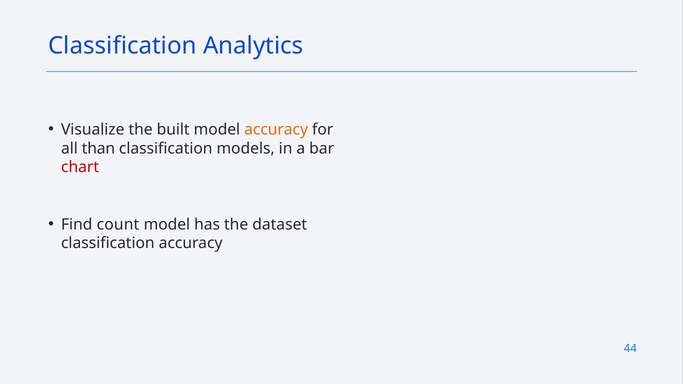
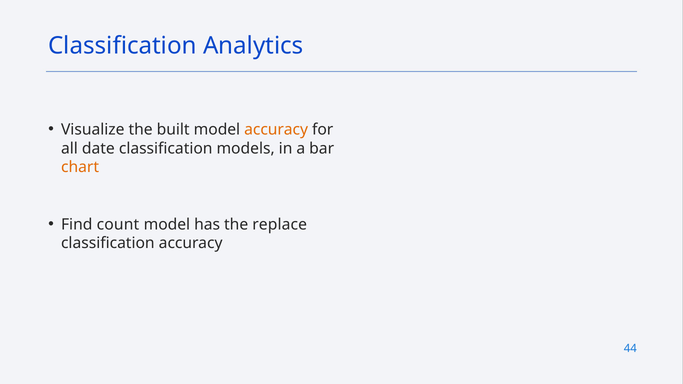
than: than -> date
chart colour: red -> orange
dataset: dataset -> replace
